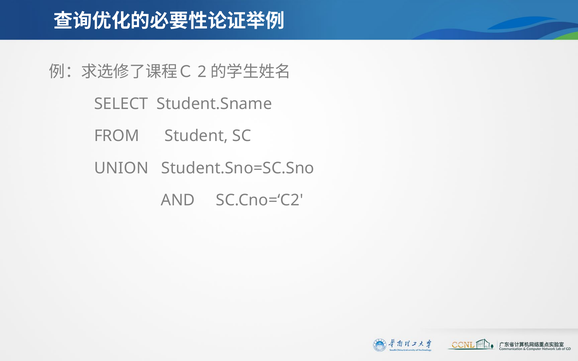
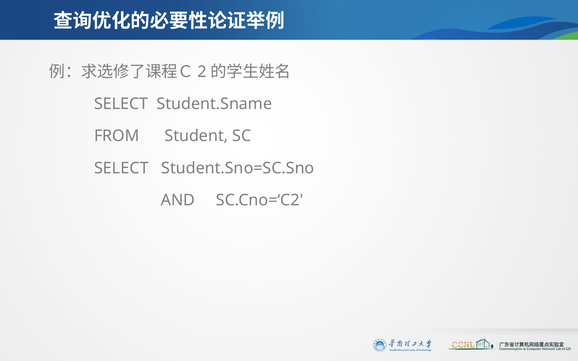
UNION at (121, 168): UNION -> SELECT
